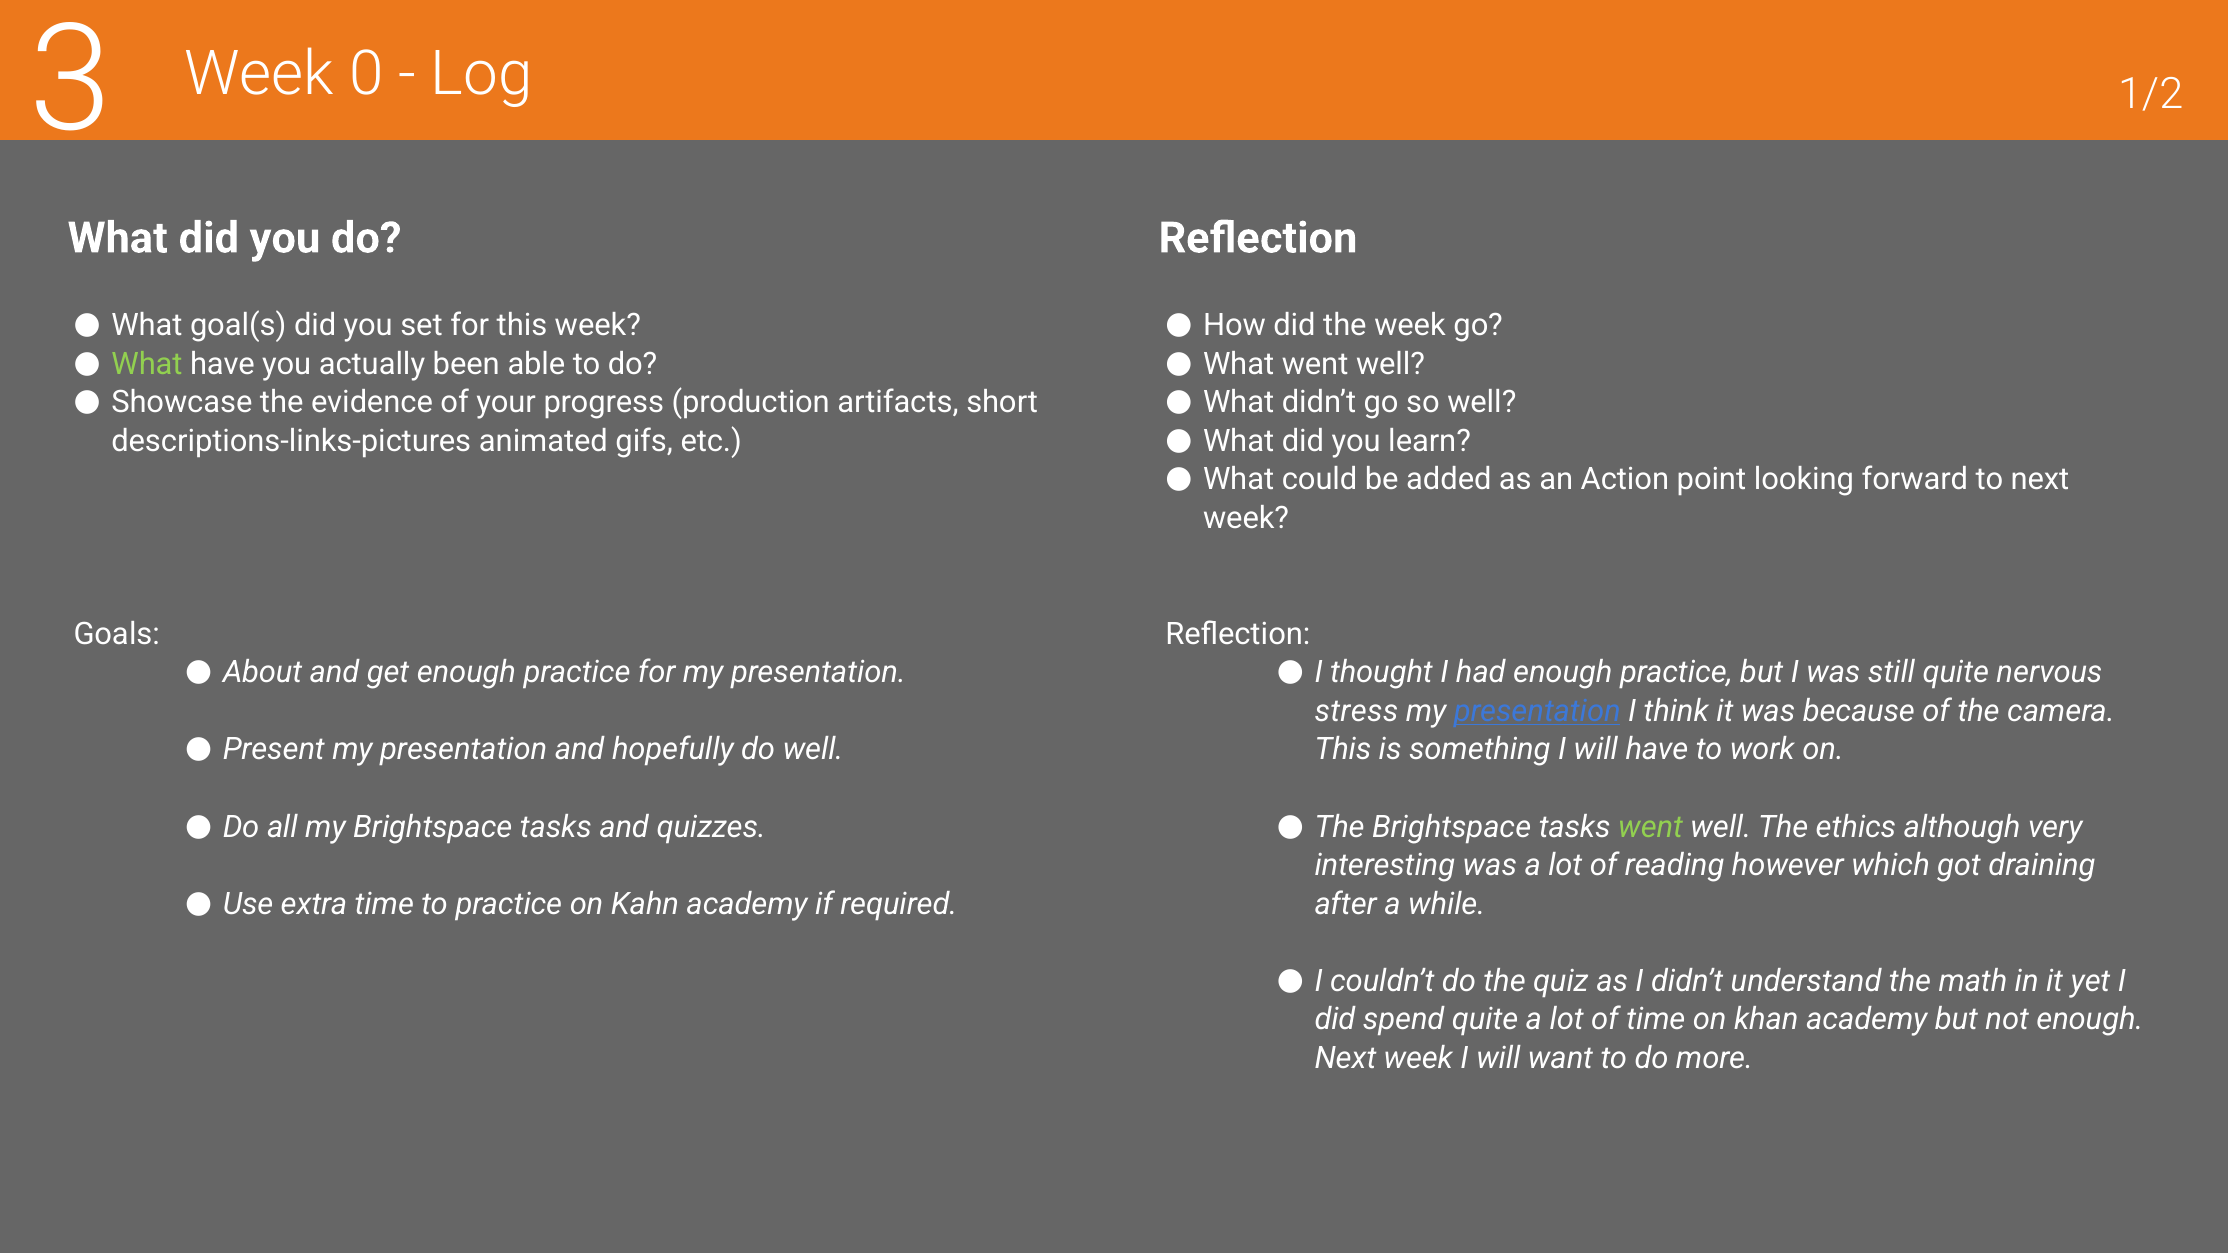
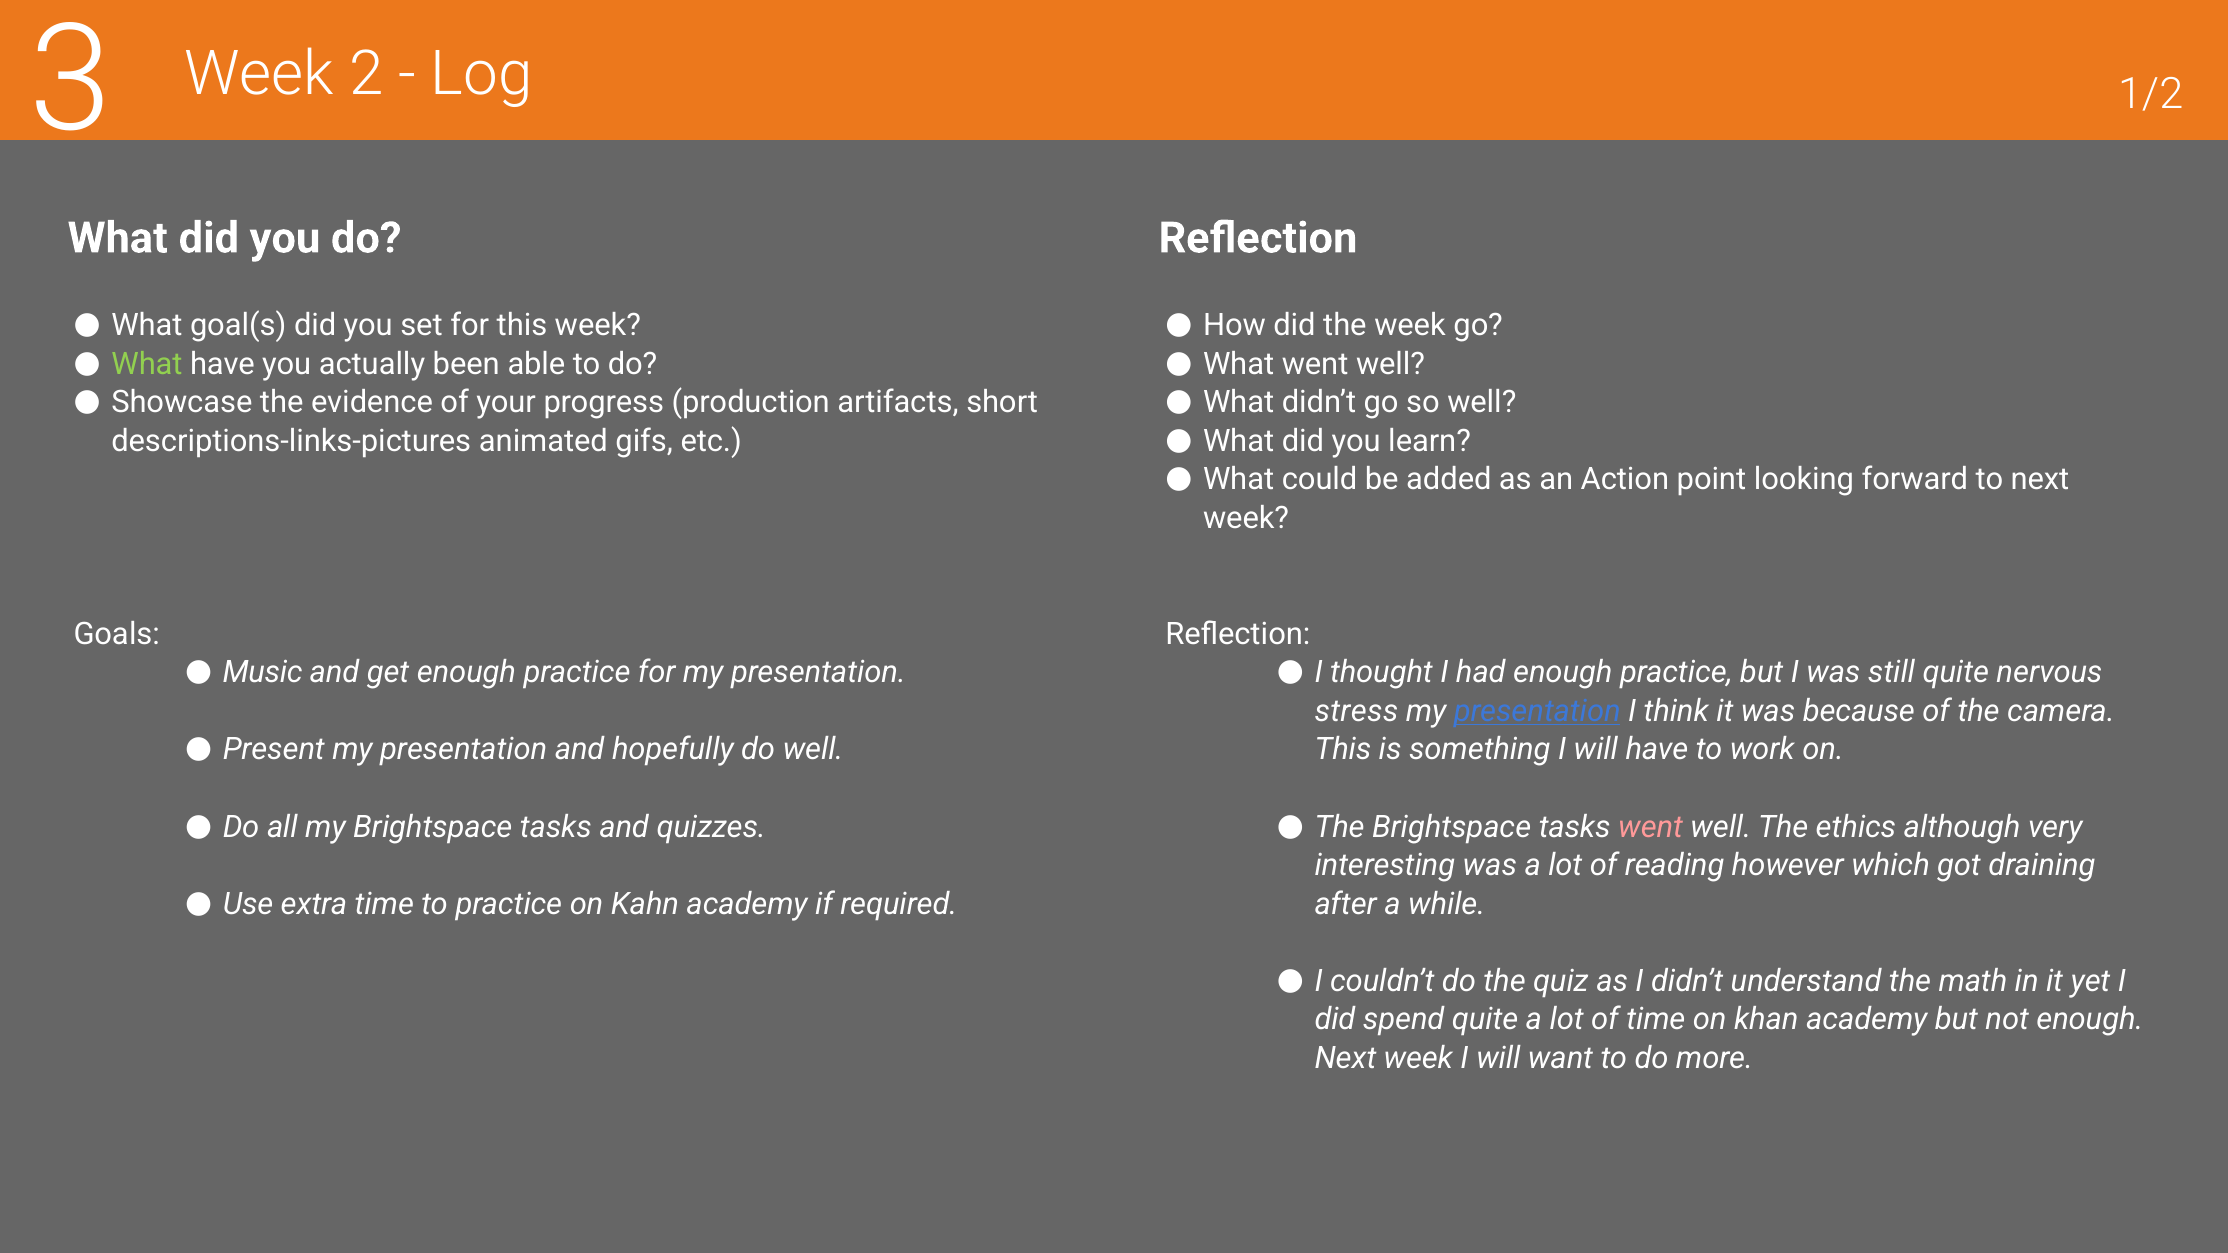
0: 0 -> 2
About: About -> Music
went at (1651, 827) colour: light green -> pink
